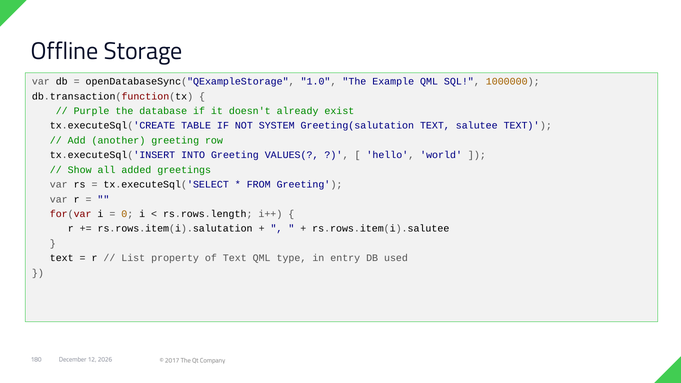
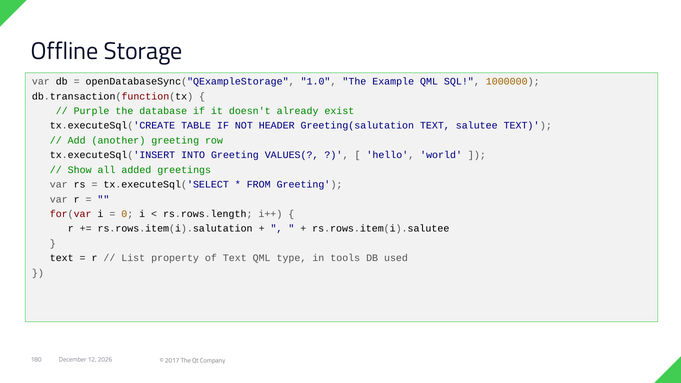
SYSTEM: SYSTEM -> HEADER
entry: entry -> tools
